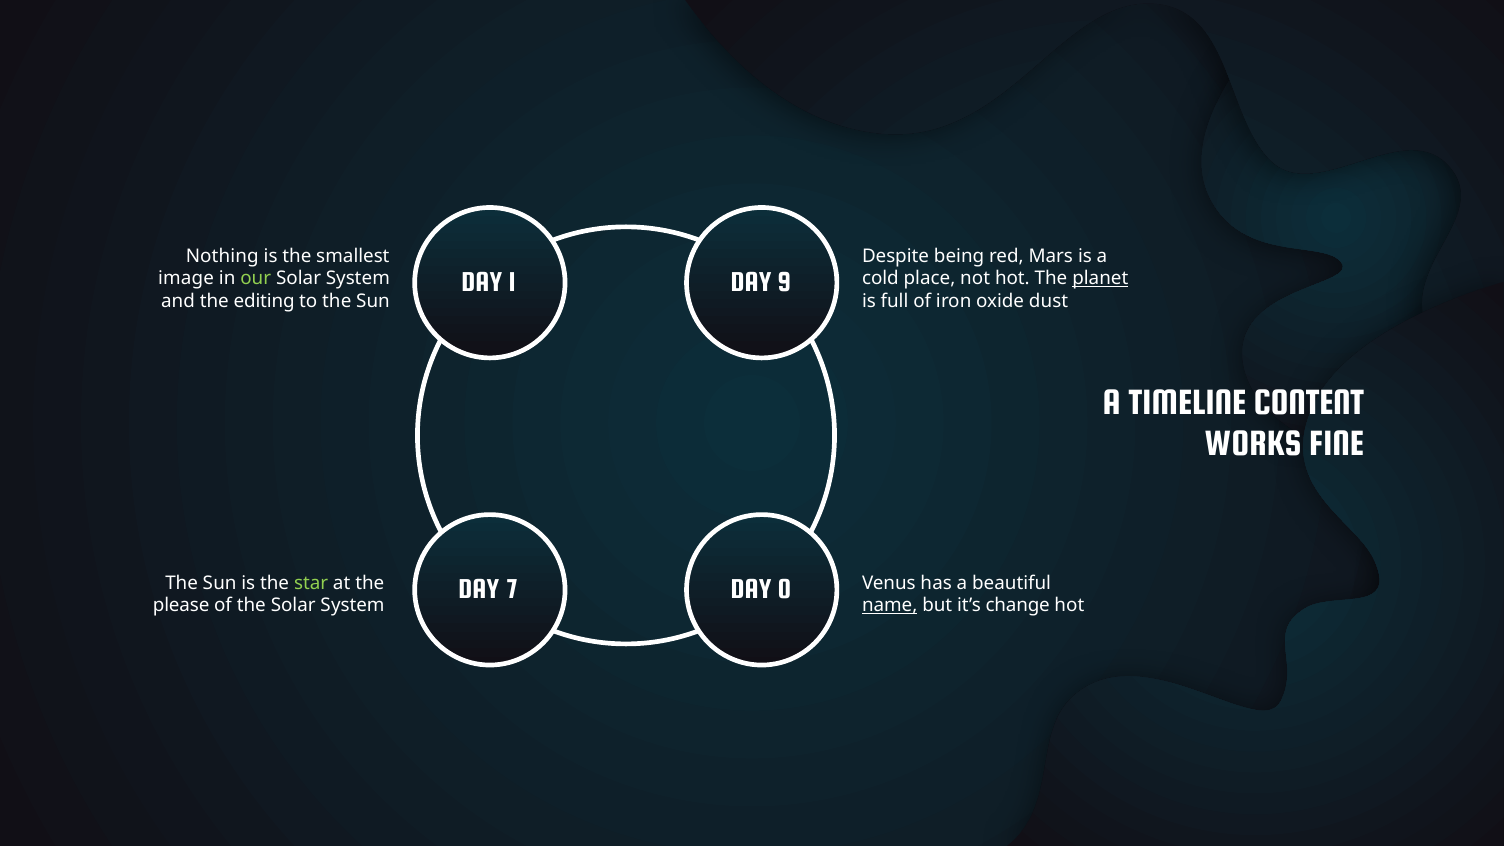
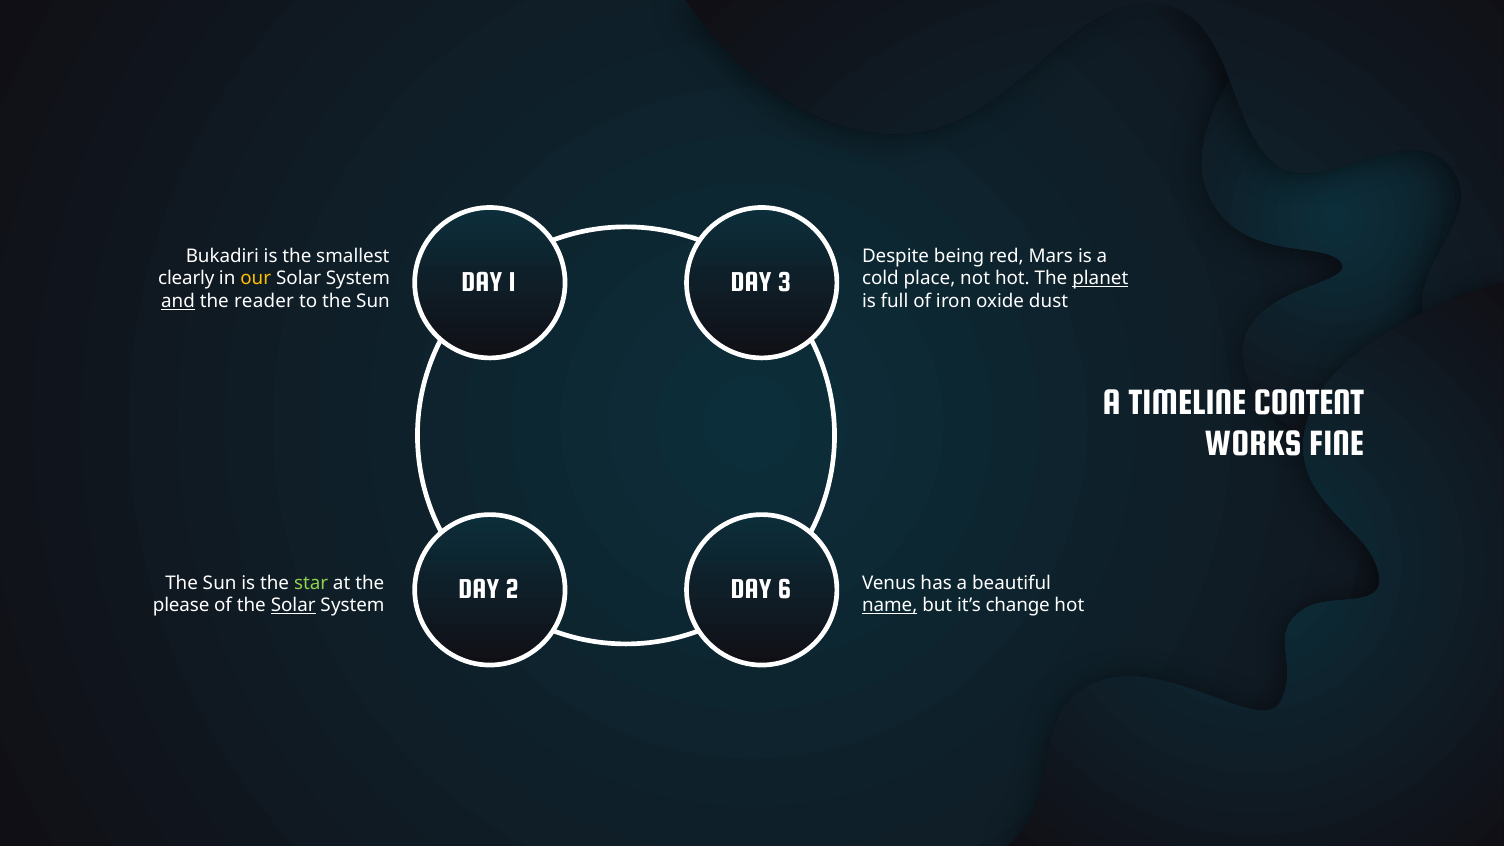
Nothing: Nothing -> Bukadiri
9: 9 -> 3
image: image -> clearly
our colour: light green -> yellow
and underline: none -> present
editing: editing -> reader
7: 7 -> 2
0: 0 -> 6
Solar at (293, 605) underline: none -> present
